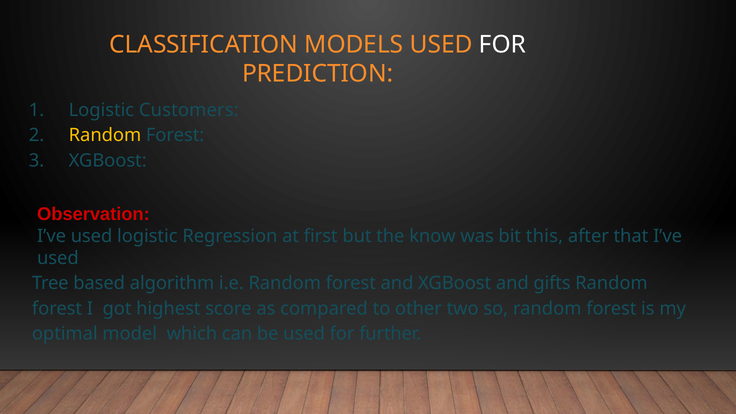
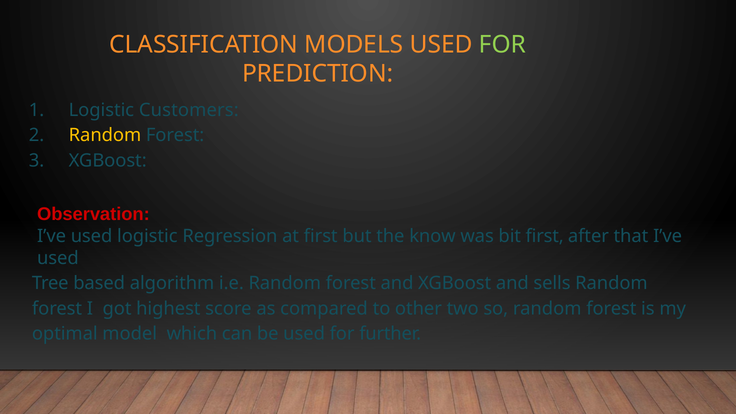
FOR at (502, 44) colour: white -> light green
bit this: this -> first
gifts: gifts -> sells
